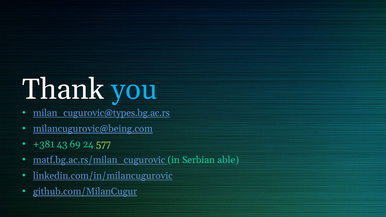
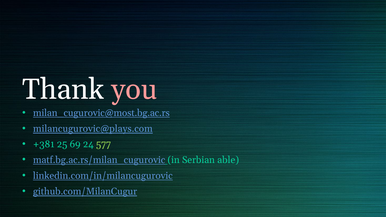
you colour: light blue -> pink
milan_cugurovic@types.bg.ac.rs: milan_cugurovic@types.bg.ac.rs -> milan_cugurovic@most.bg.ac.rs
milancugurovic@being.com: milancugurovic@being.com -> milancugurovic@plays.com
43: 43 -> 25
